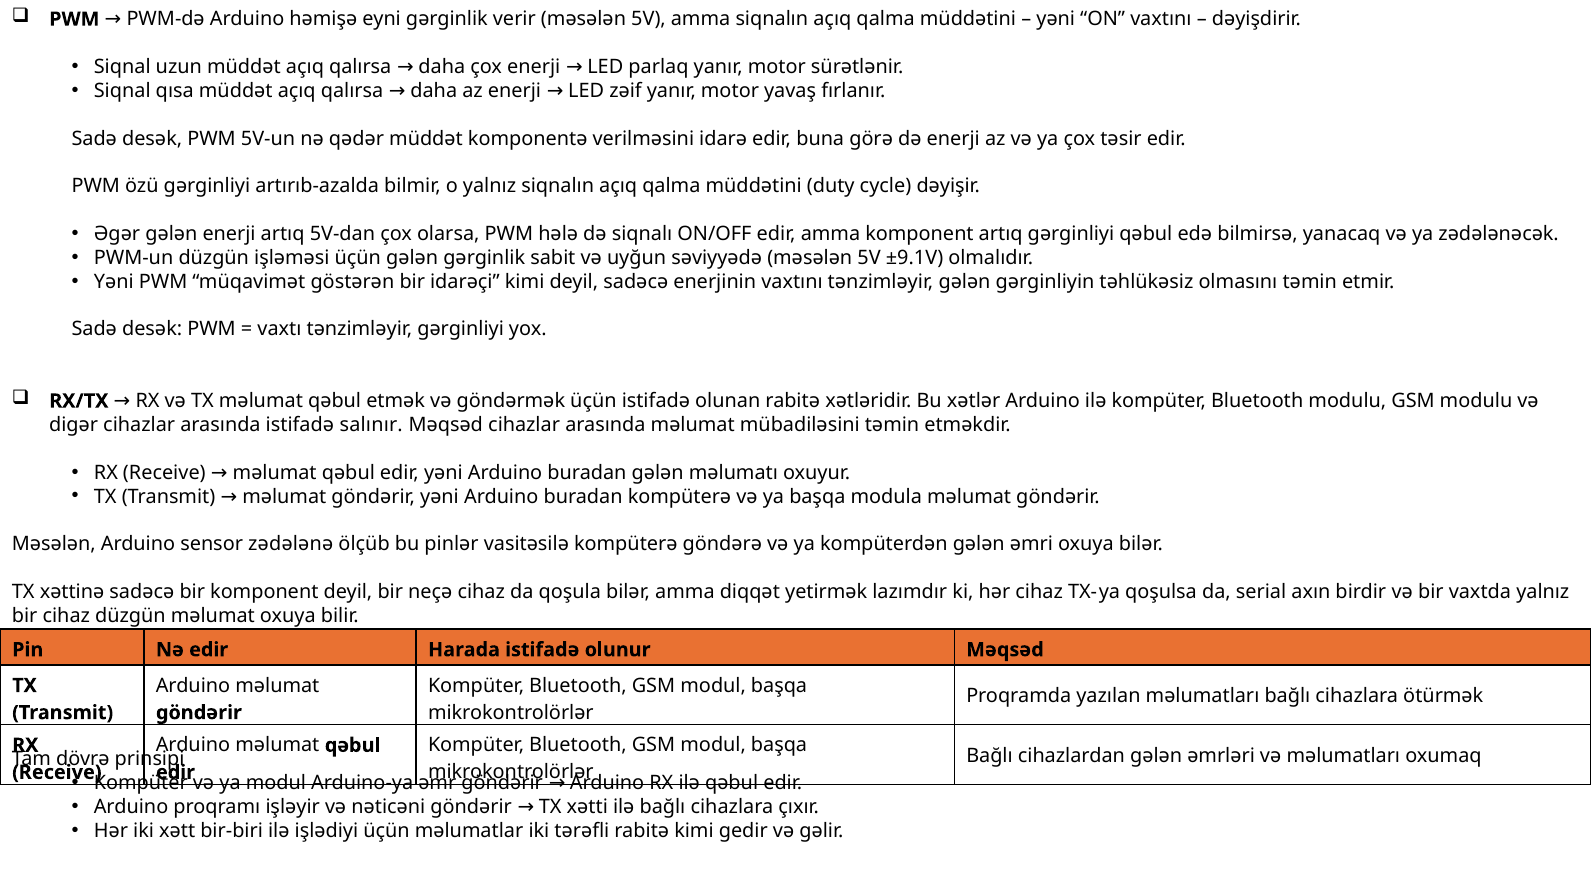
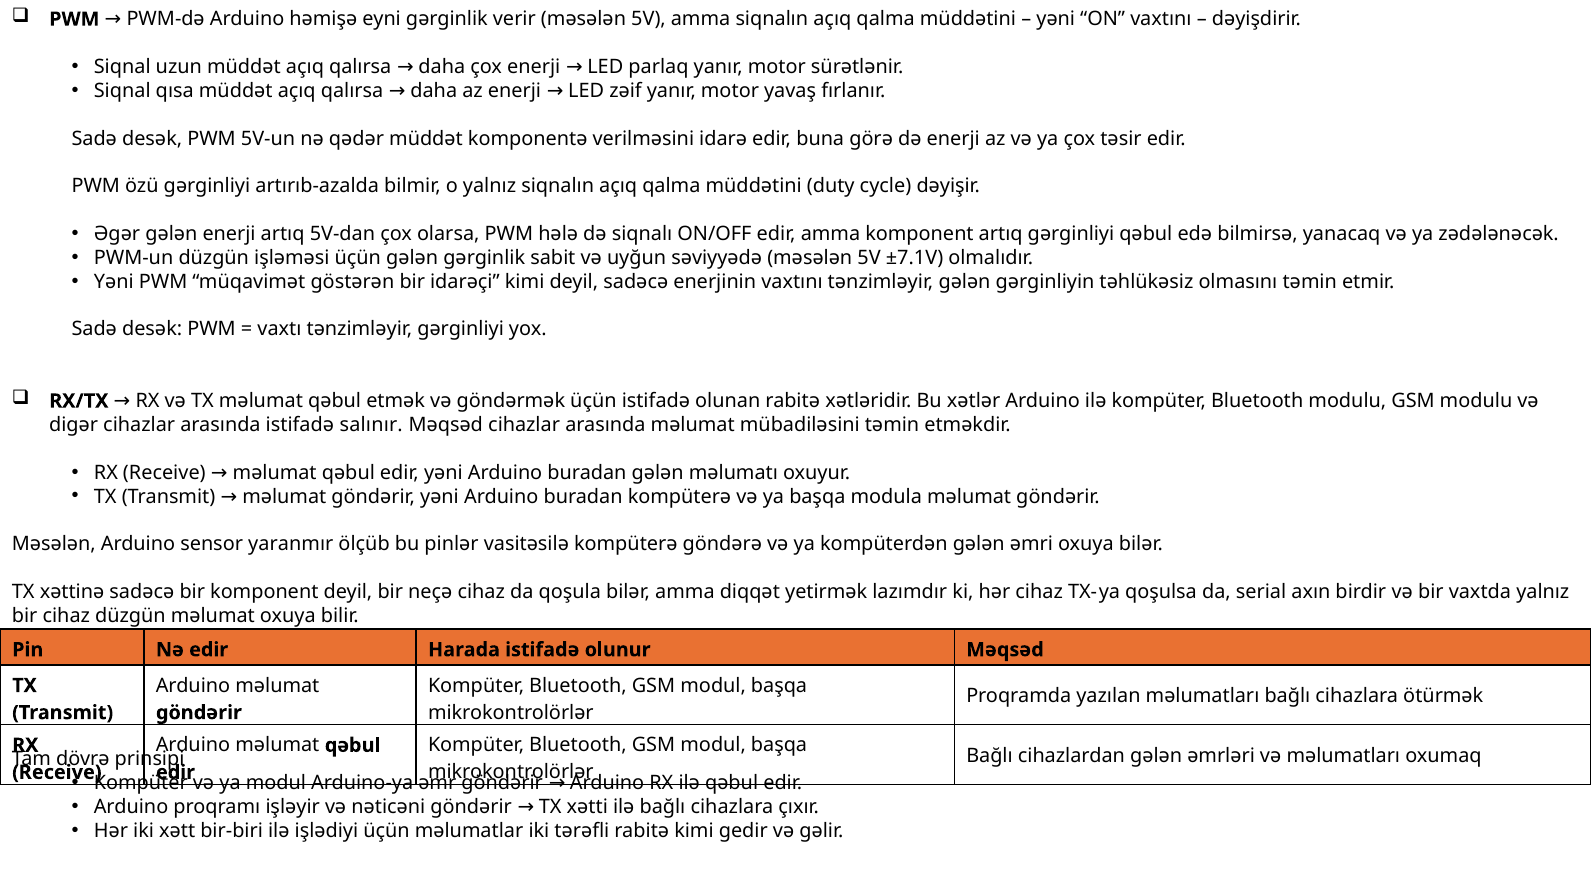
±9.1V: ±9.1V -> ±7.1V
zədələnə: zədələnə -> yaranmır
